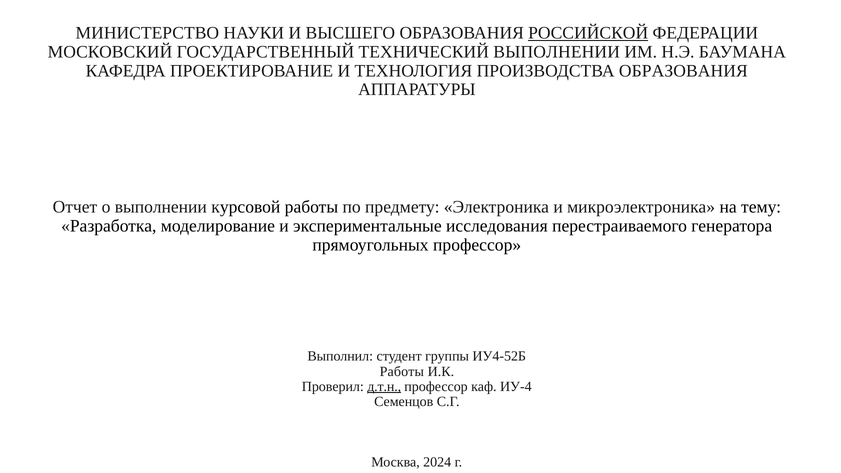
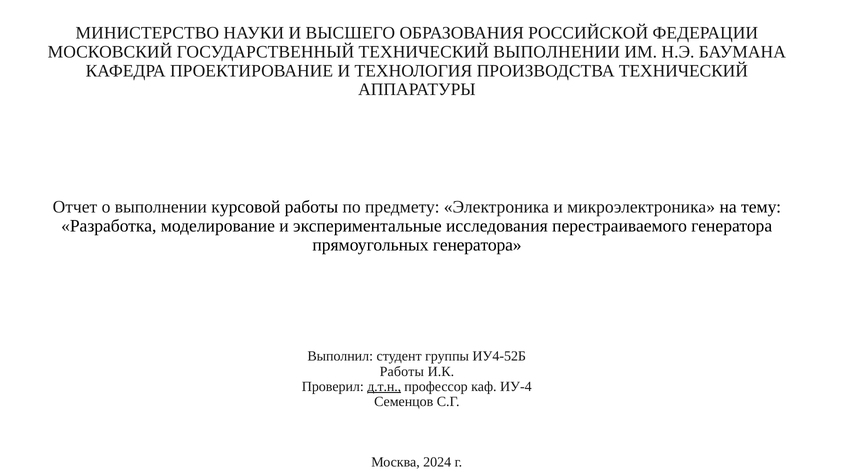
РОССИЙСКОЙ underline: present -> none
ПРОИЗВОДСТВА ОБРАЗОВАНИЯ: ОБРАЗОВАНИЯ -> ТЕХНИЧЕСКИЙ
прямоугольных профессор: профессор -> генератора
